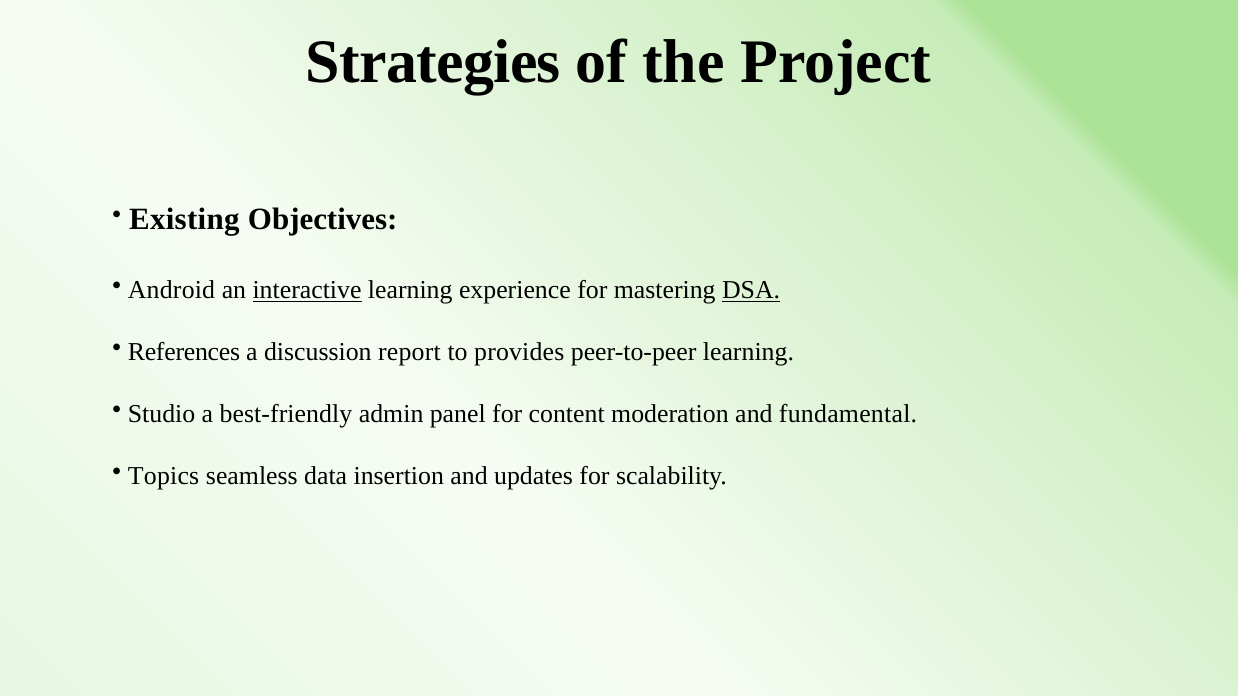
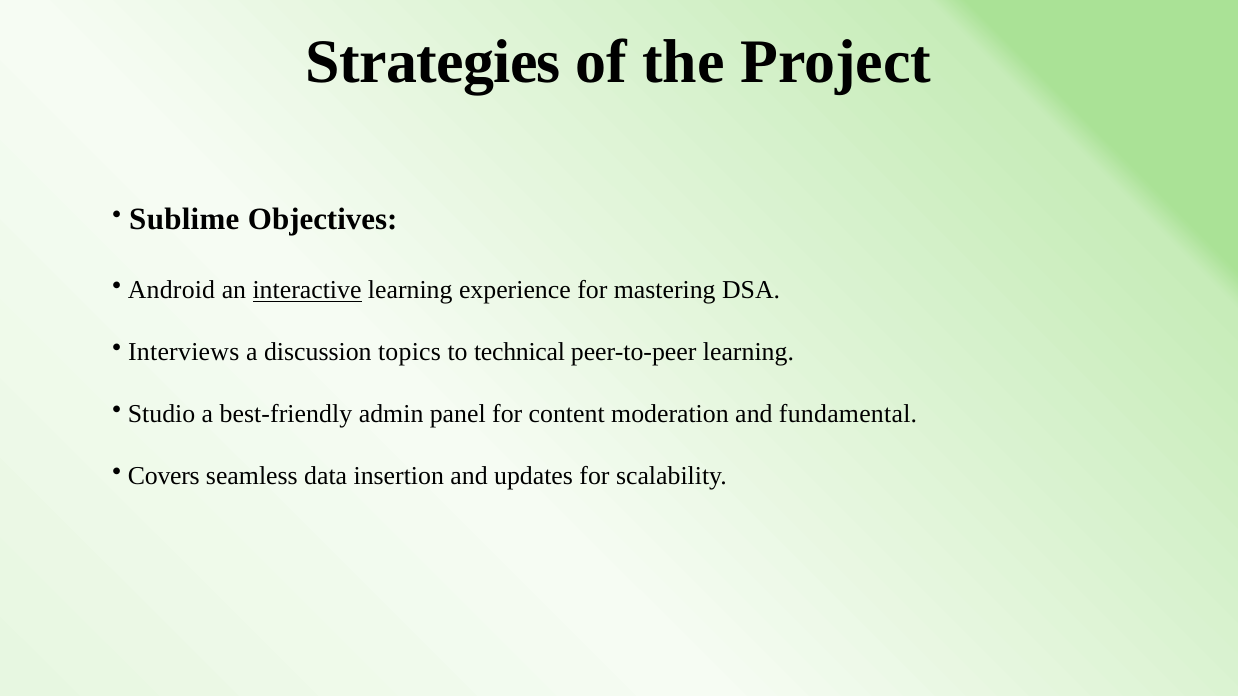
Existing: Existing -> Sublime
DSA underline: present -> none
References: References -> Interviews
report: report -> topics
provides: provides -> technical
Topics: Topics -> Covers
